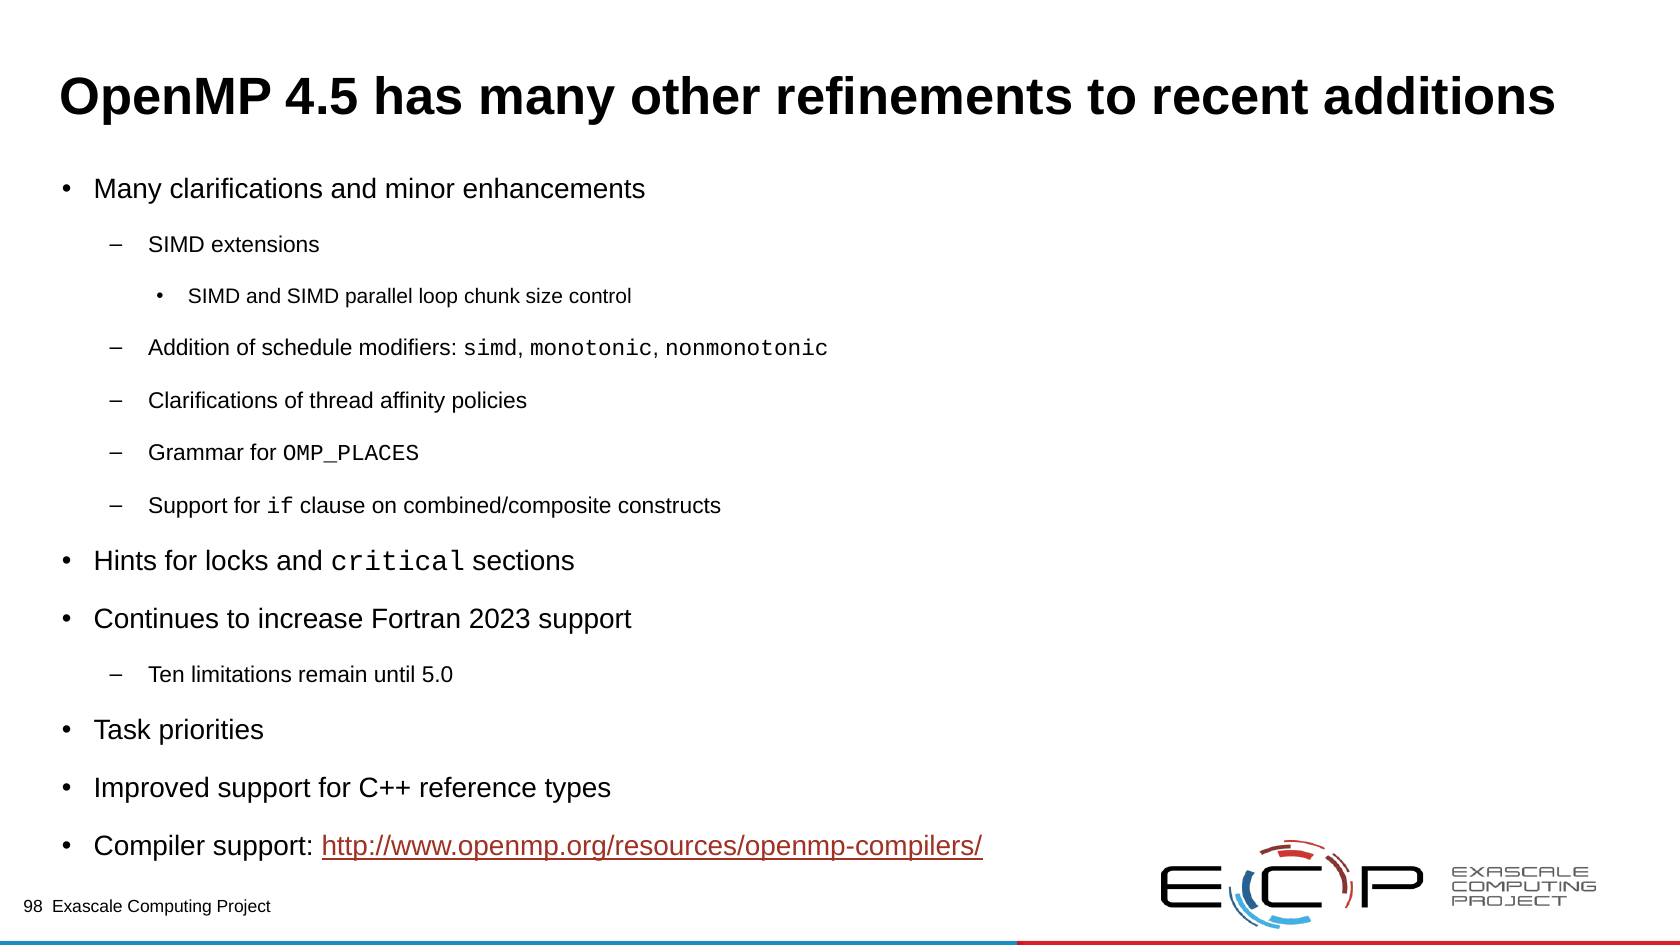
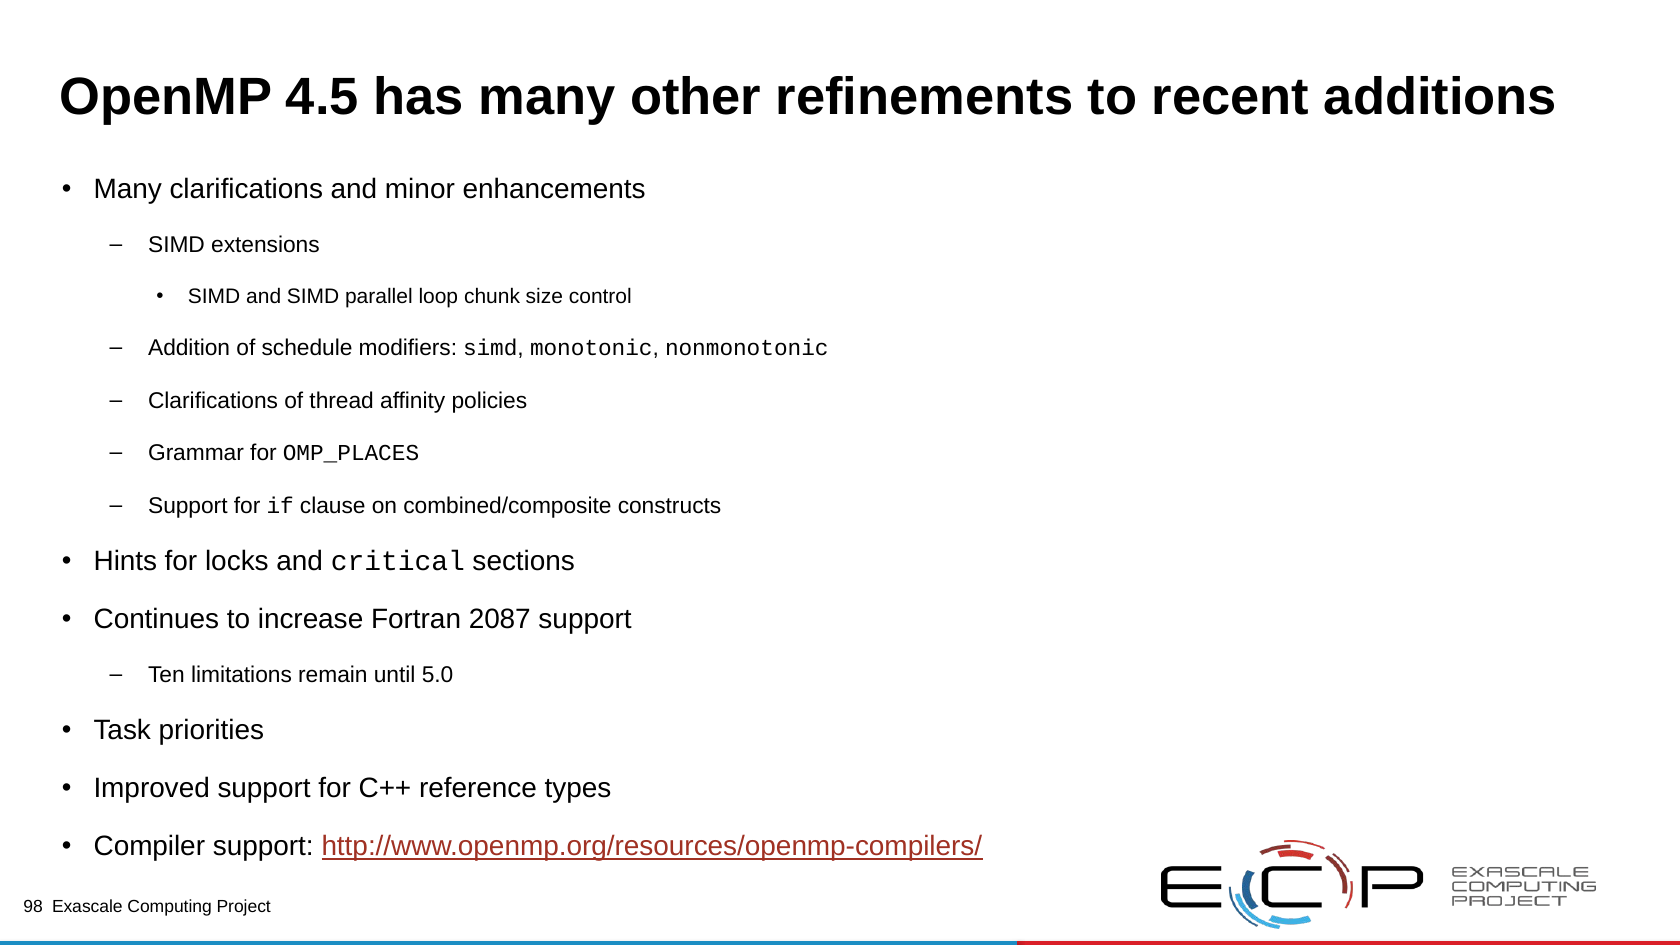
2023: 2023 -> 2087
